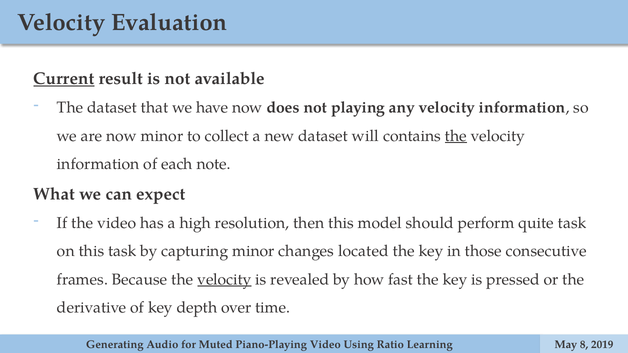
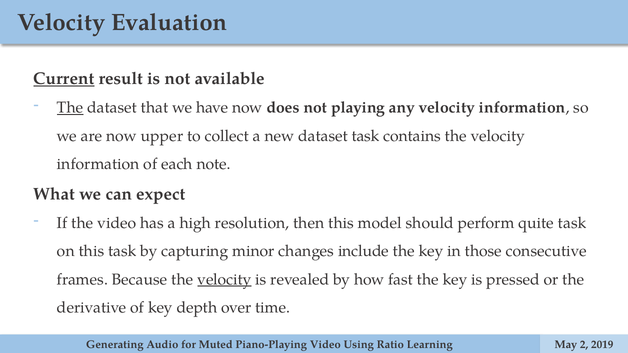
The at (70, 108) underline: none -> present
now minor: minor -> upper
dataset will: will -> task
the at (456, 136) underline: present -> none
located: located -> include
8: 8 -> 2
